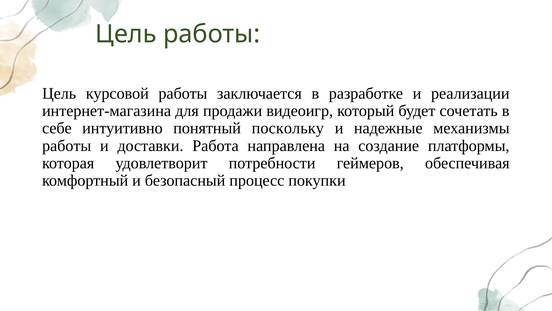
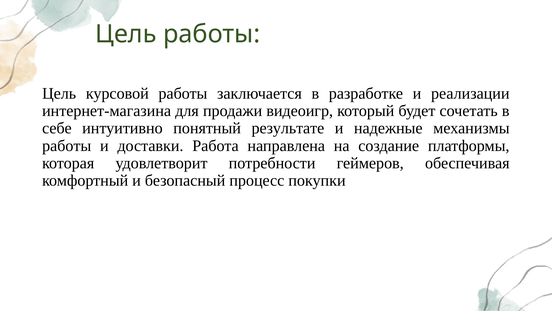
поскольку: поскольку -> результате
